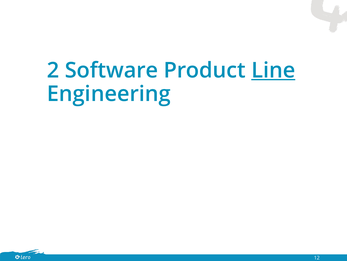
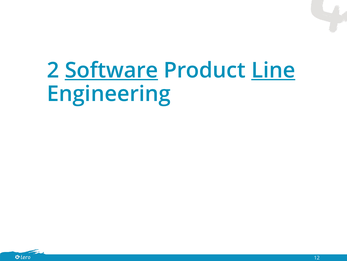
Software underline: none -> present
